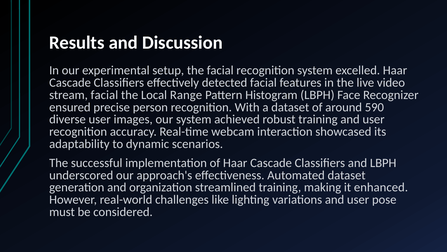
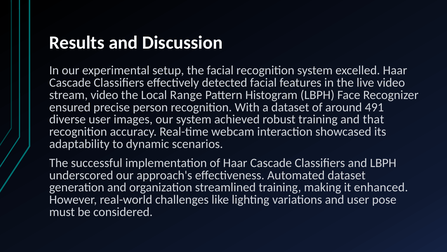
stream facial: facial -> video
590: 590 -> 491
training and user: user -> that
